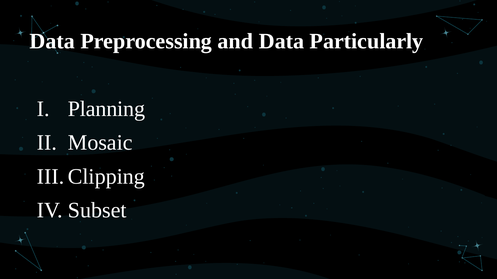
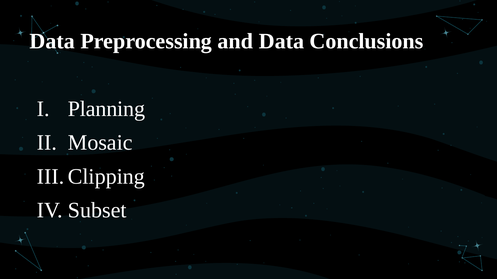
Particularly: Particularly -> Conclusions
